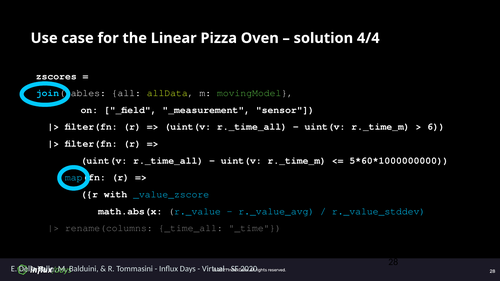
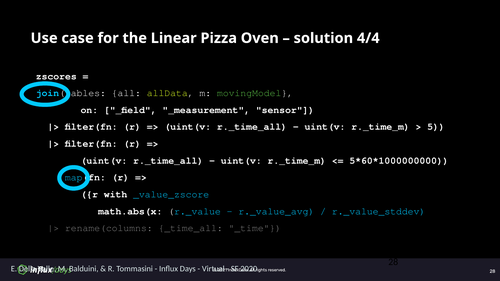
6: 6 -> 5
